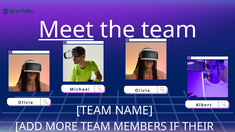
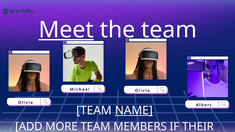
NAME underline: none -> present
